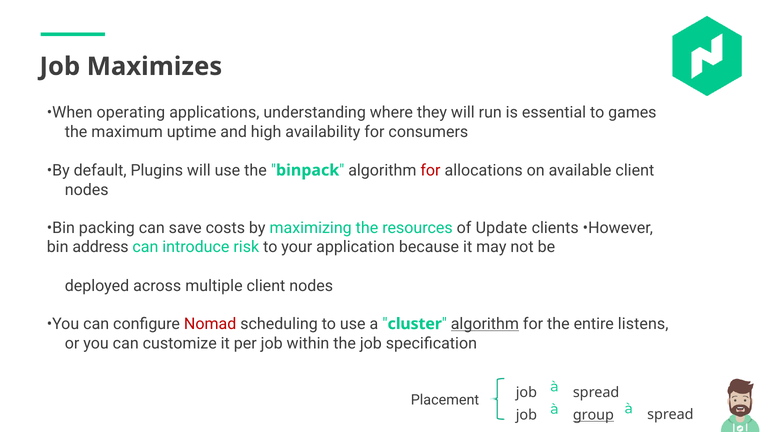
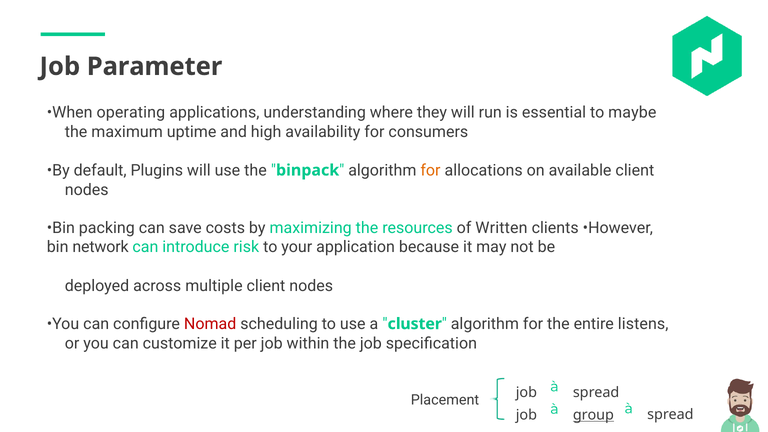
Maximizes: Maximizes -> Parameter
games: games -> maybe
for at (430, 170) colour: red -> orange
Update: Update -> Written
address: address -> network
algorithm at (485, 324) underline: present -> none
